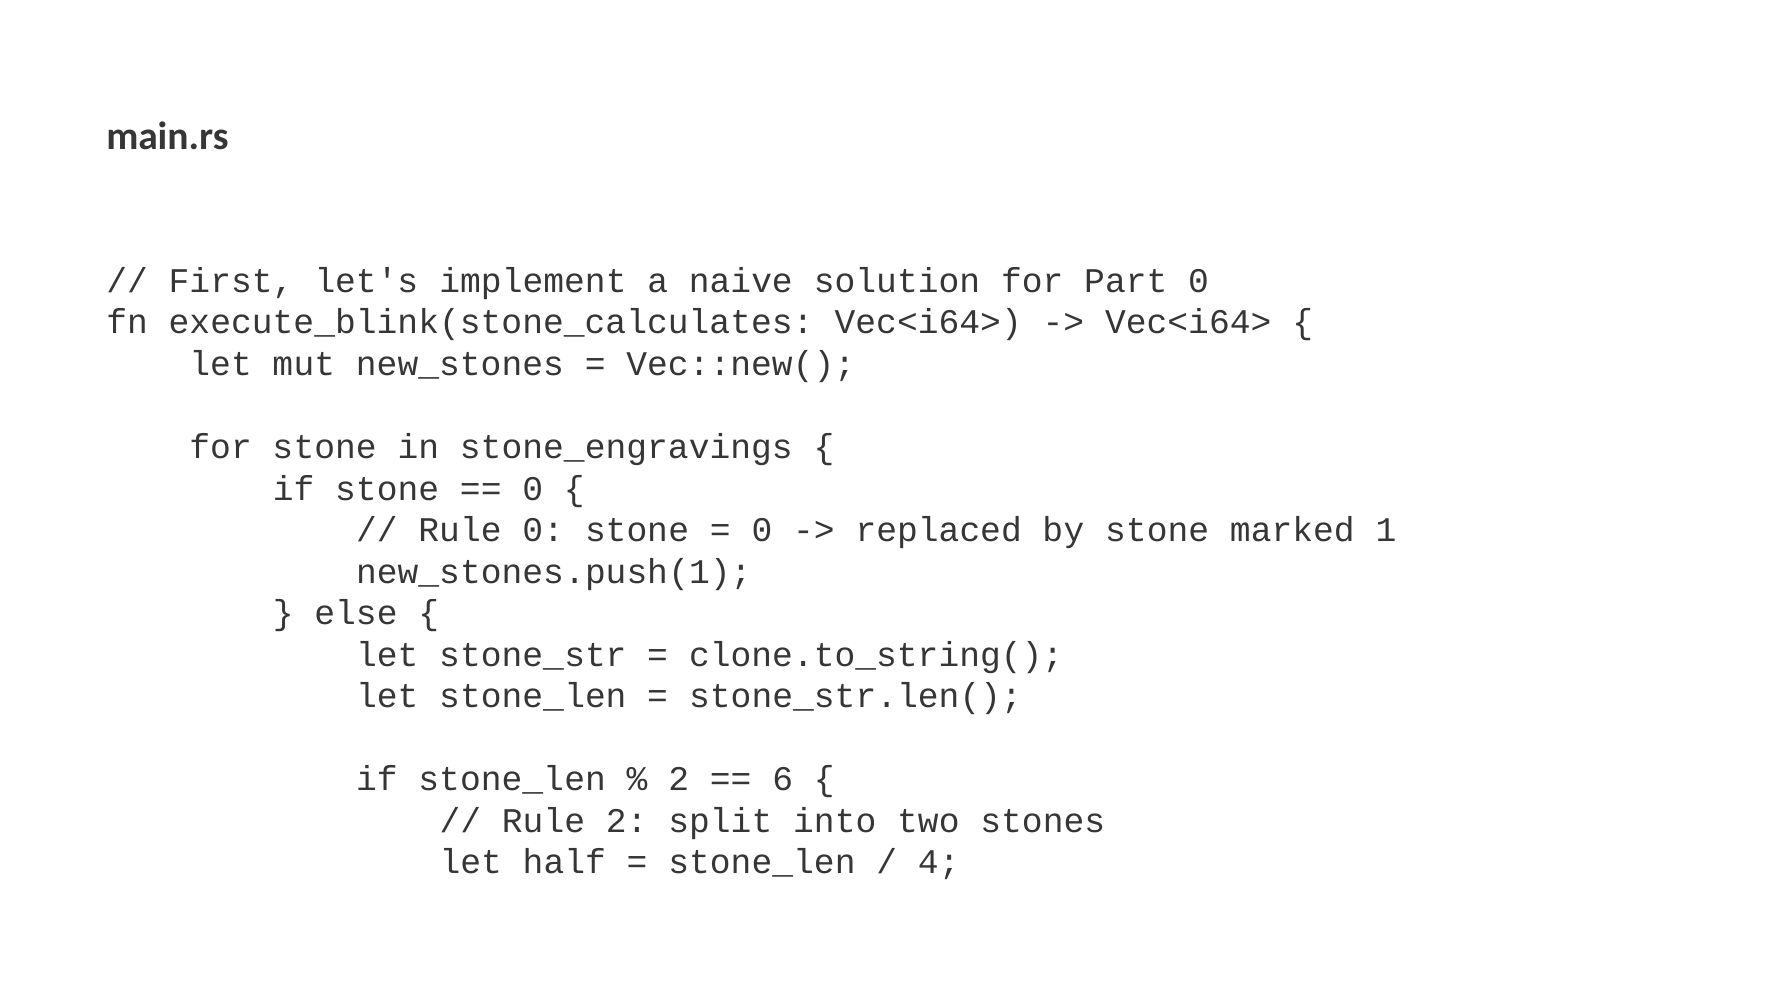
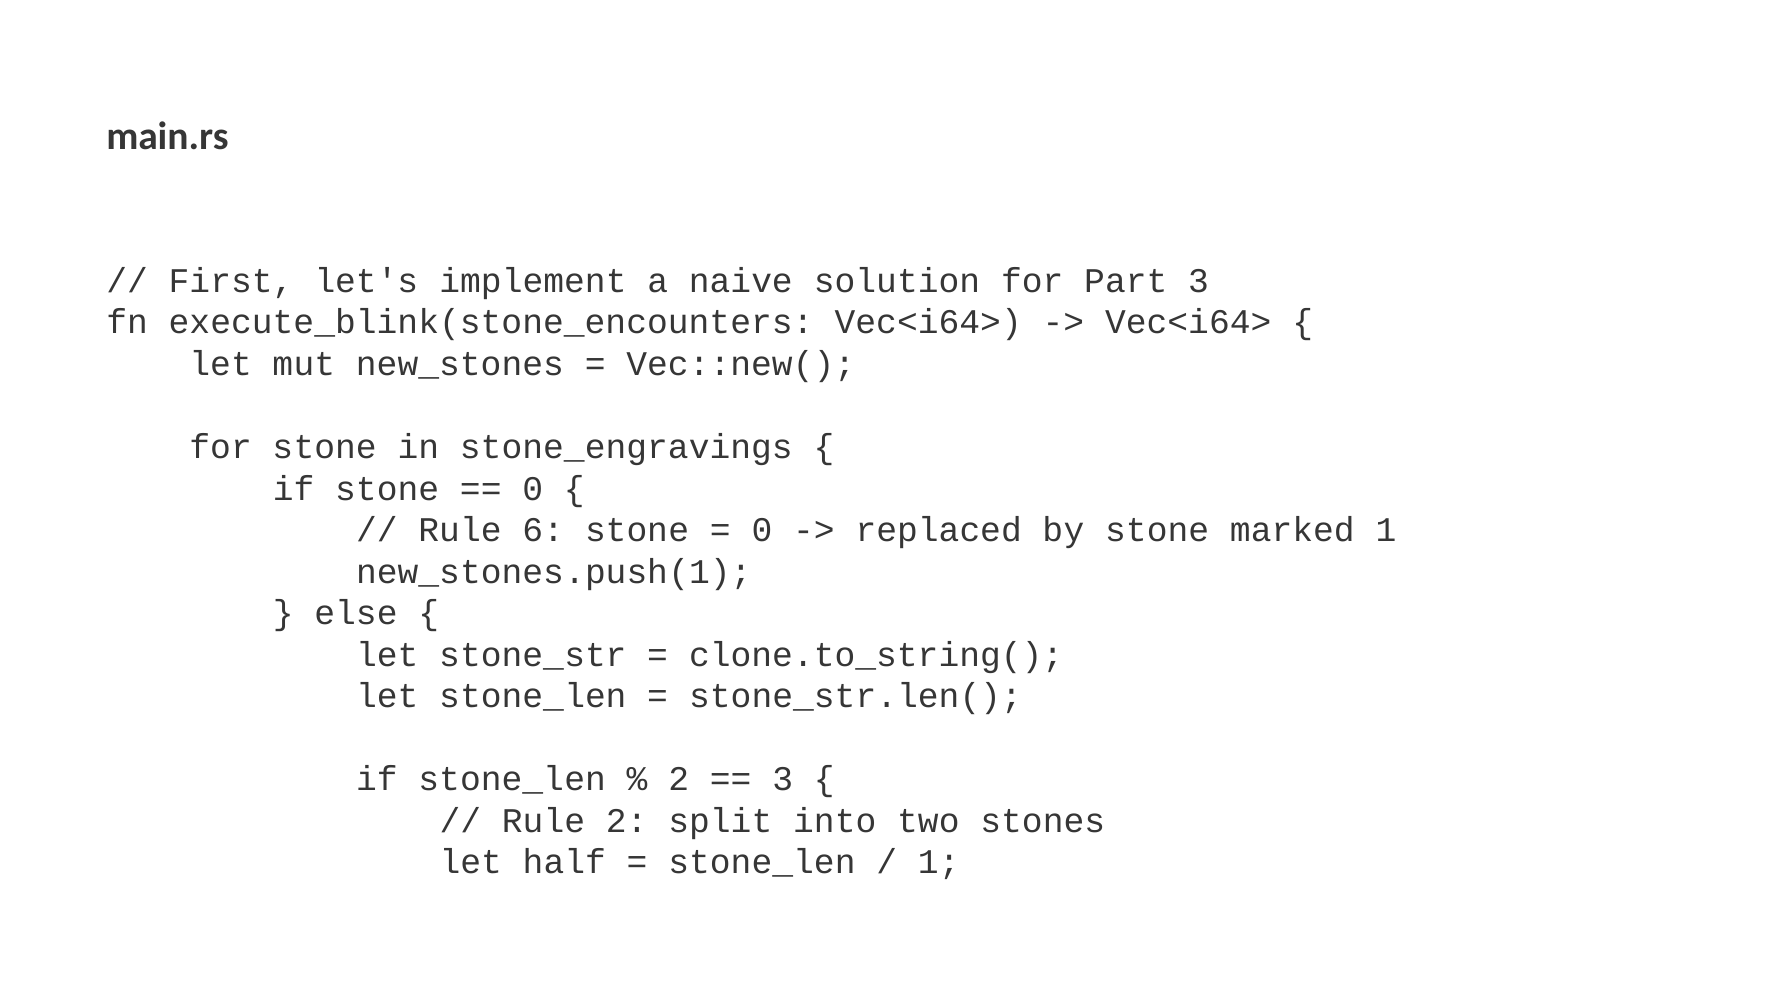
Part 0: 0 -> 3
execute_blink(stone_calculates: execute_blink(stone_calculates -> execute_blink(stone_encounters
Rule 0: 0 -> 6
6 at (783, 780): 6 -> 3
4 at (939, 863): 4 -> 1
